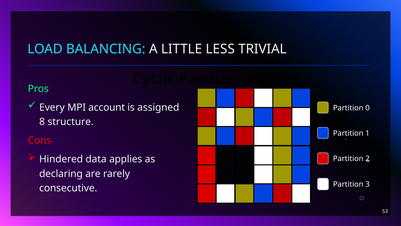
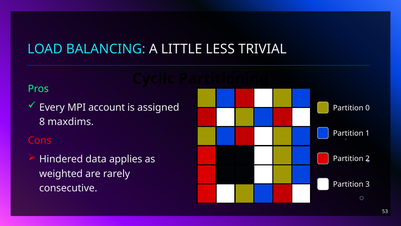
structure: structure -> maxdims
declaring: declaring -> weighted
